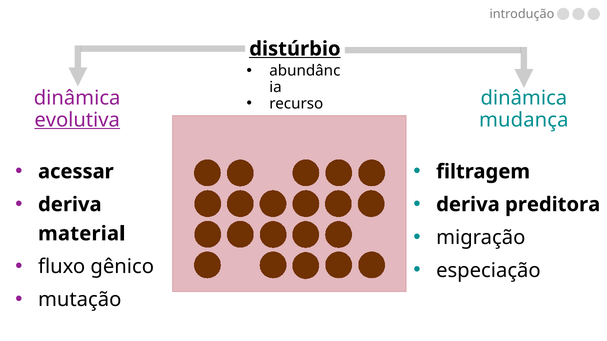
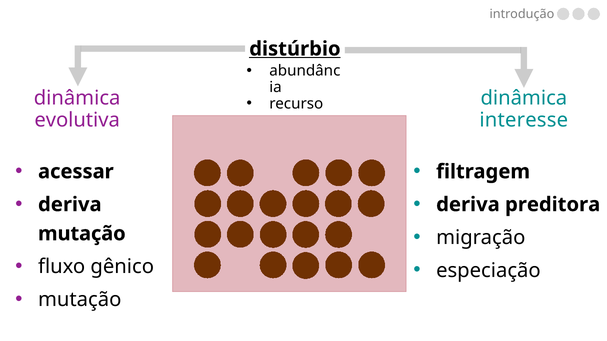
evolutiva underline: present -> none
mudança: mudança -> interesse
material at (82, 234): material -> mutação
